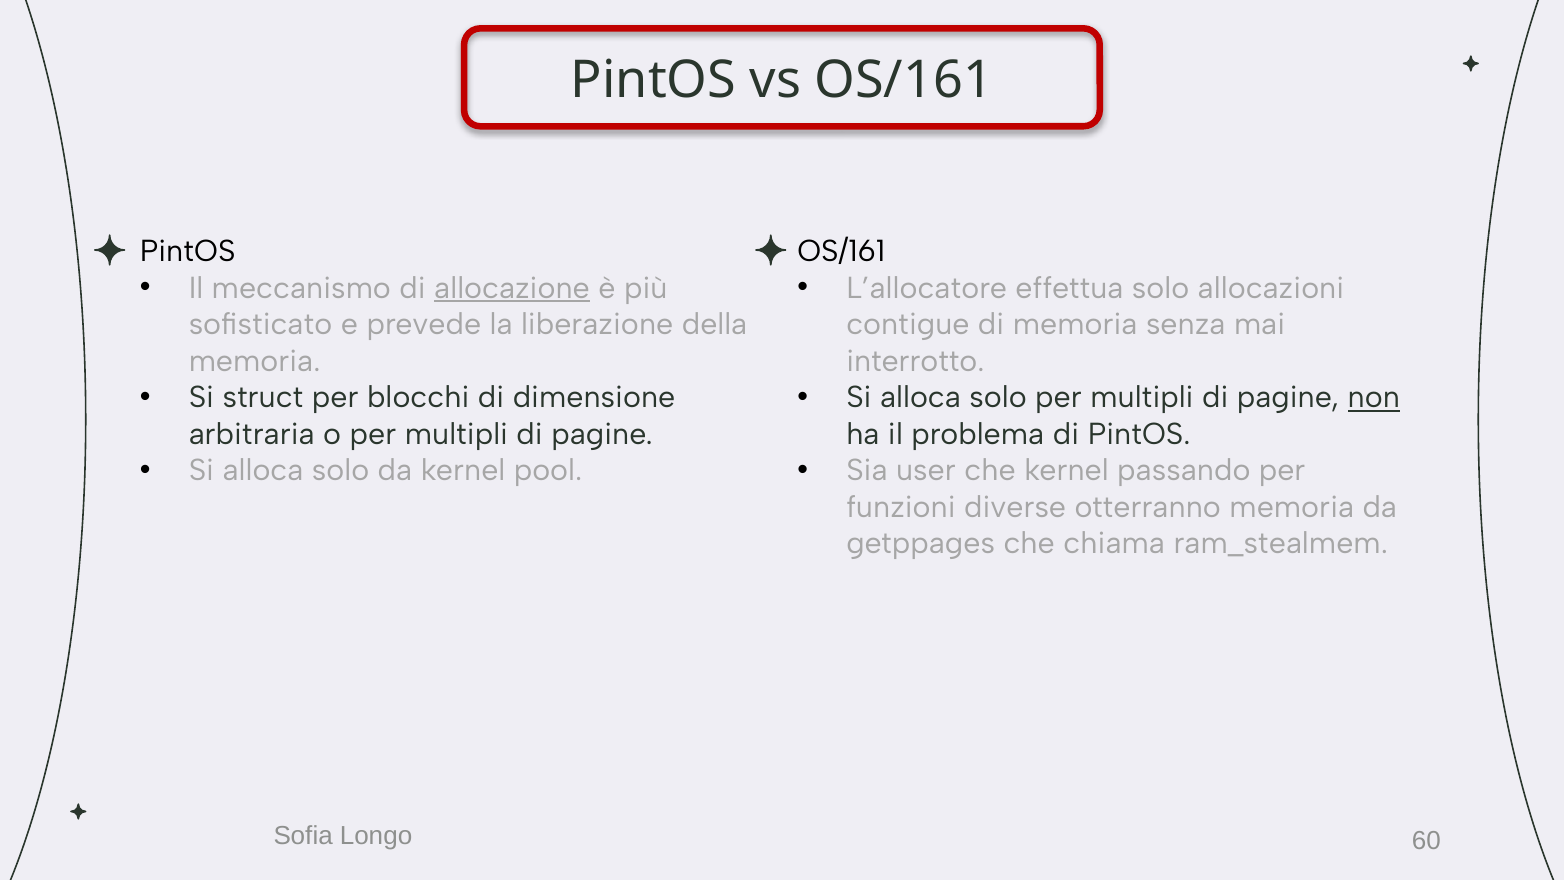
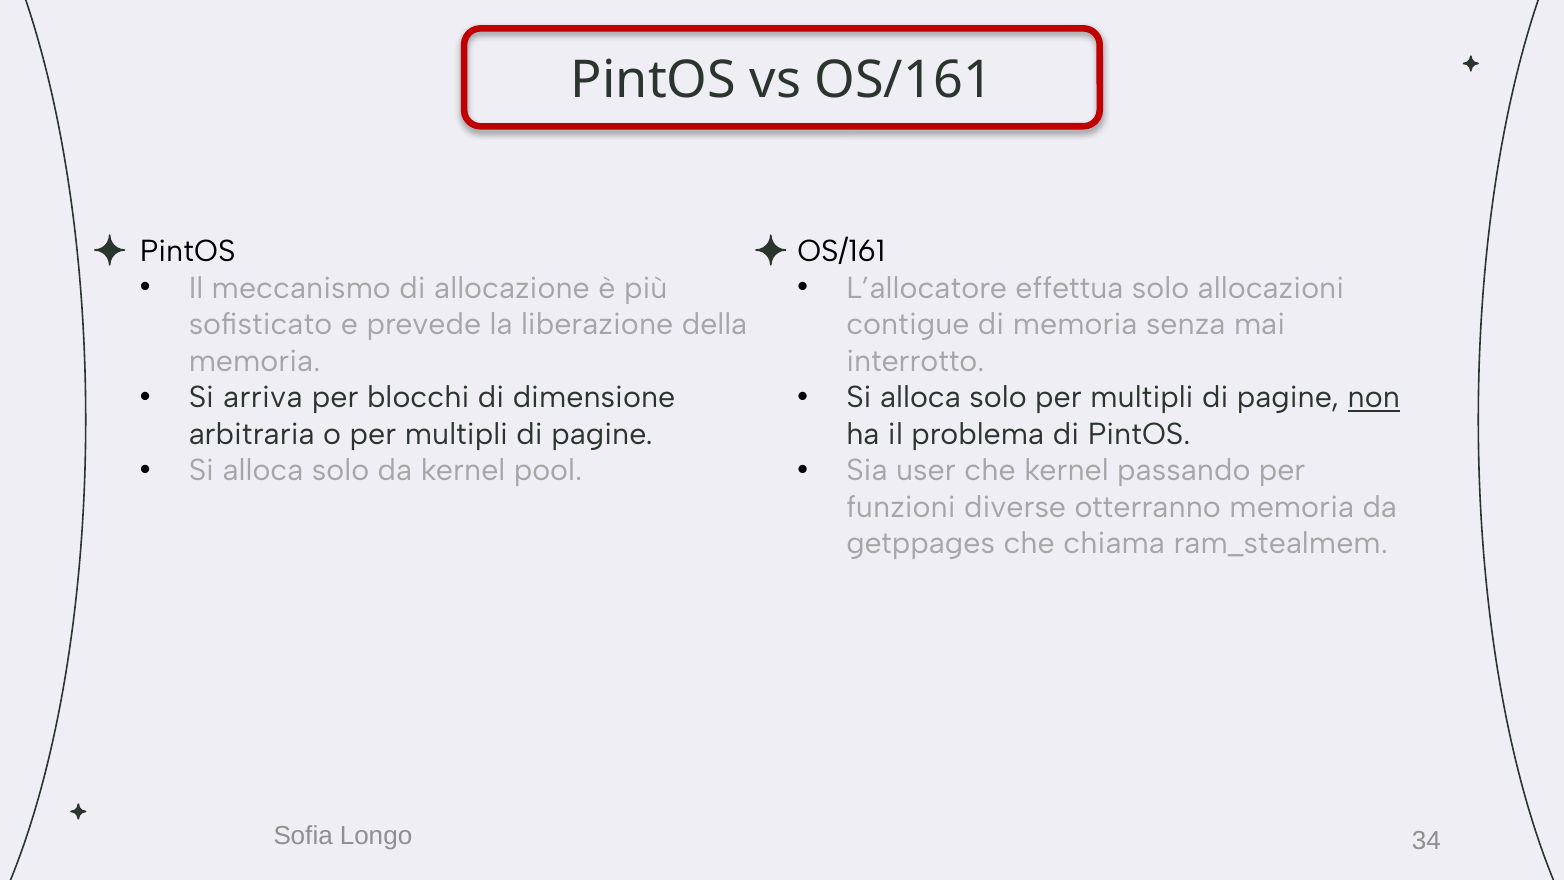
allocazione underline: present -> none
struct: struct -> arriva
60: 60 -> 34
